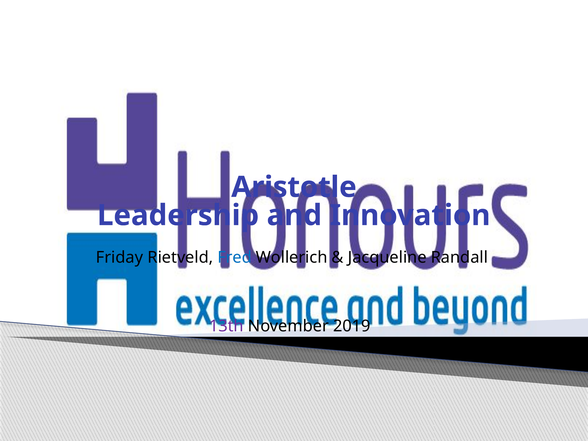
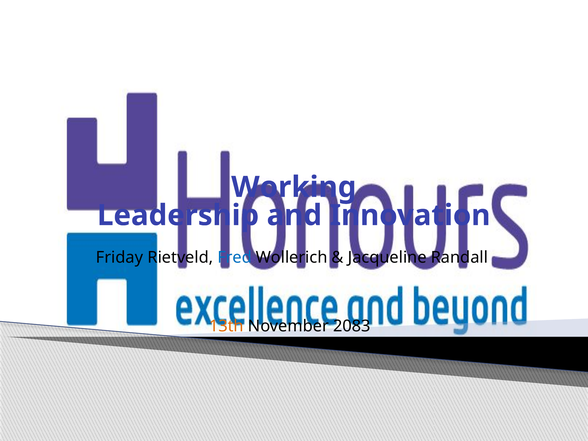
Aristotle: Aristotle -> Working
13th colour: purple -> orange
2019: 2019 -> 2083
